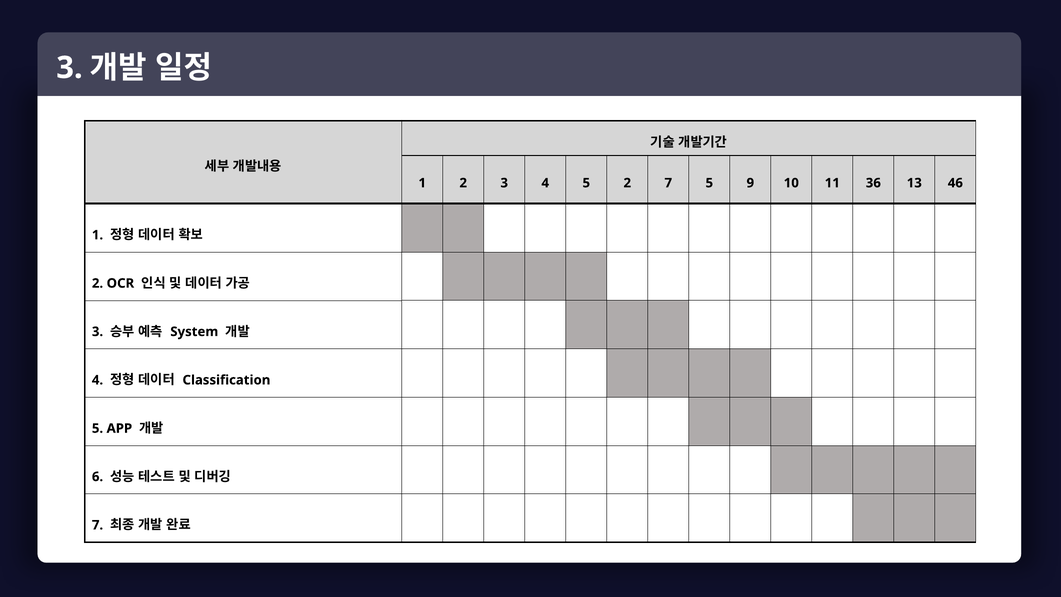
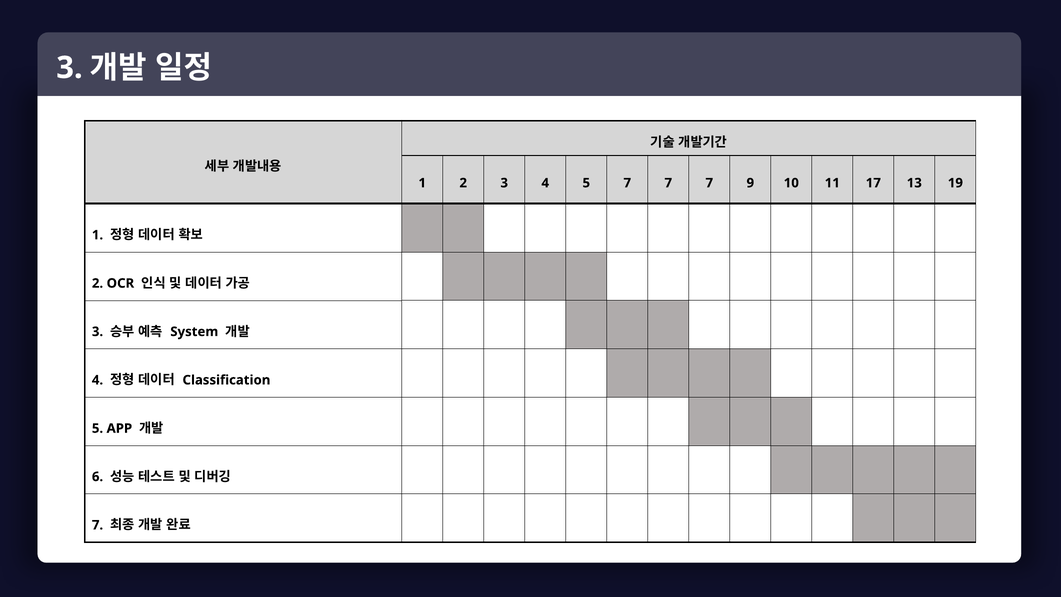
5 2: 2 -> 7
5 at (709, 183): 5 -> 7
36: 36 -> 17
46: 46 -> 19
